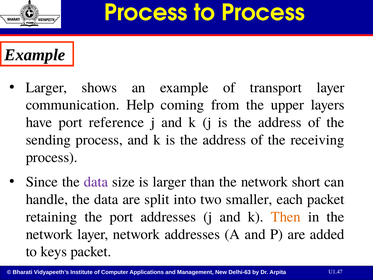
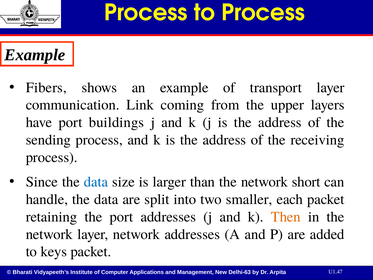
Larger at (46, 87): Larger -> Fibers
Help: Help -> Link
reference: reference -> buildings
data at (96, 182) colour: purple -> blue
